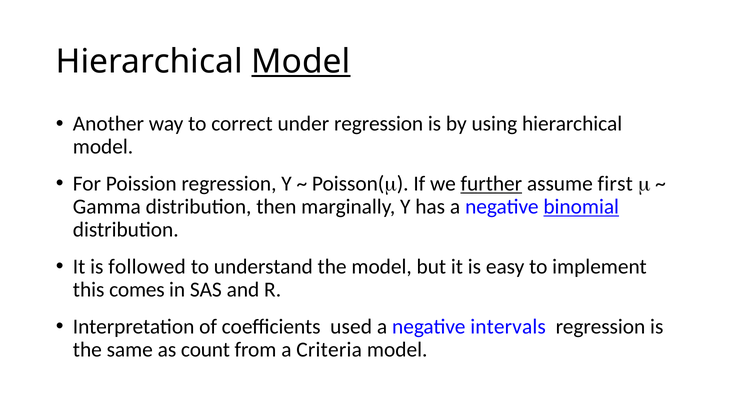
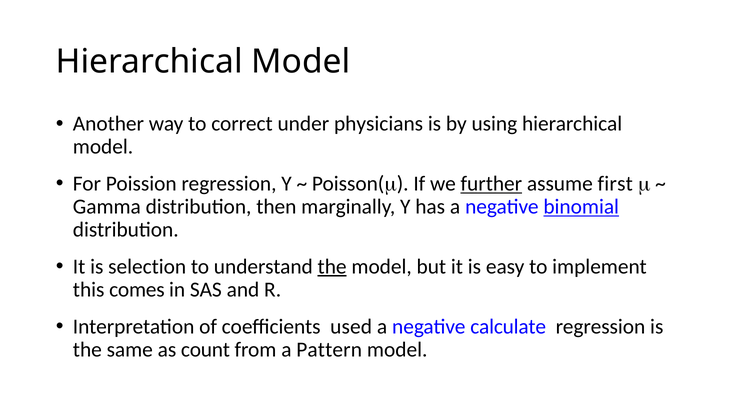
Model at (301, 62) underline: present -> none
under regression: regression -> physicians
followed: followed -> selection
the at (332, 267) underline: none -> present
intervals: intervals -> calculate
Criteria: Criteria -> Pattern
